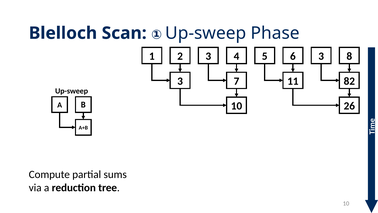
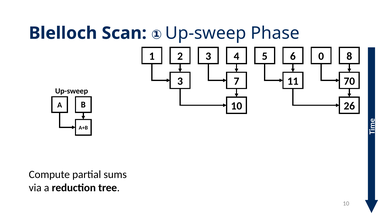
6 3: 3 -> 0
82: 82 -> 70
